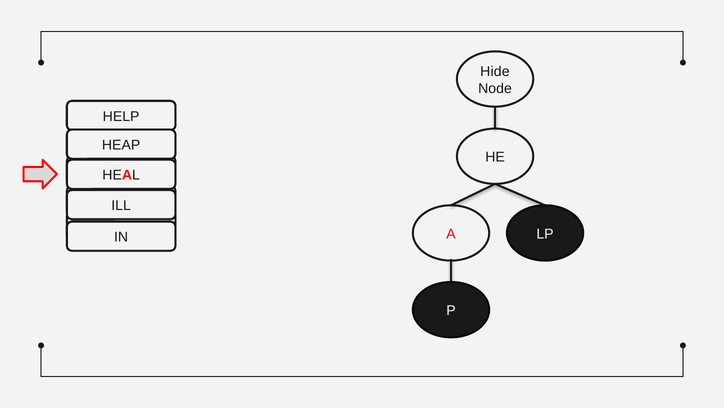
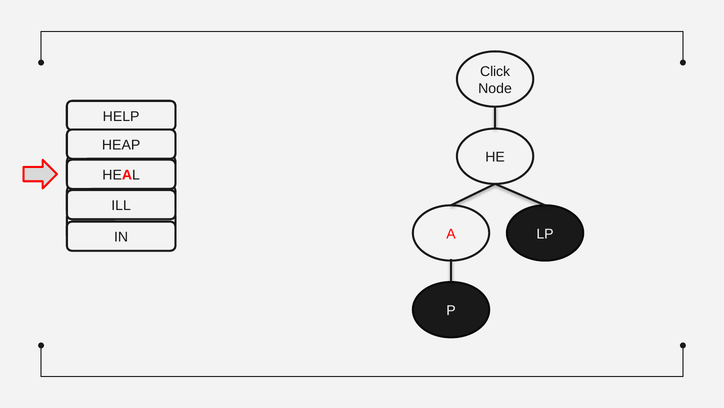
Hide: Hide -> Click
